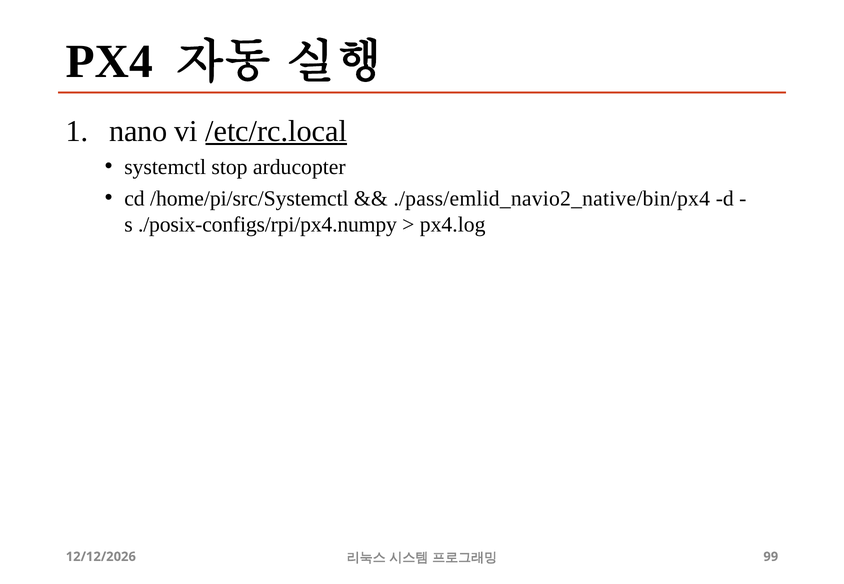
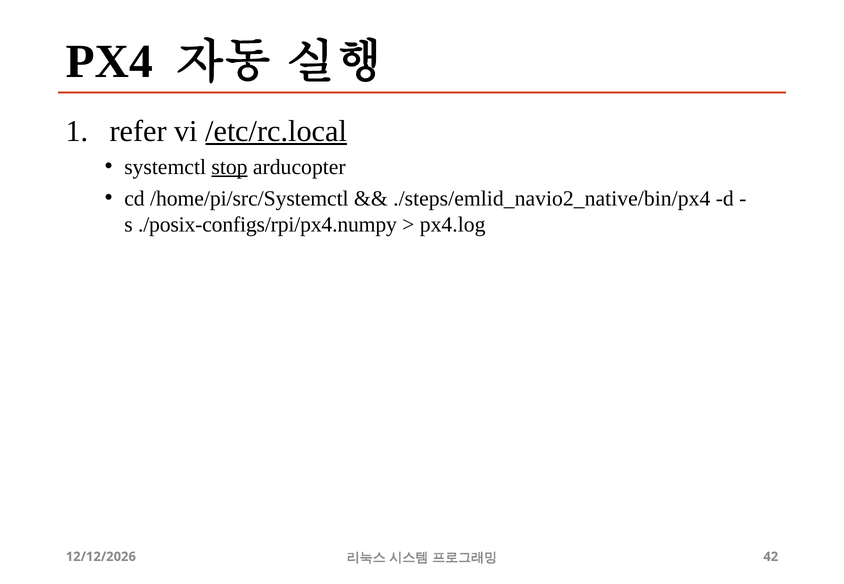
nano: nano -> refer
stop underline: none -> present
./pass/emlid_navio2_native/bin/px4: ./pass/emlid_navio2_native/bin/px4 -> ./steps/emlid_navio2_native/bin/px4
99: 99 -> 42
